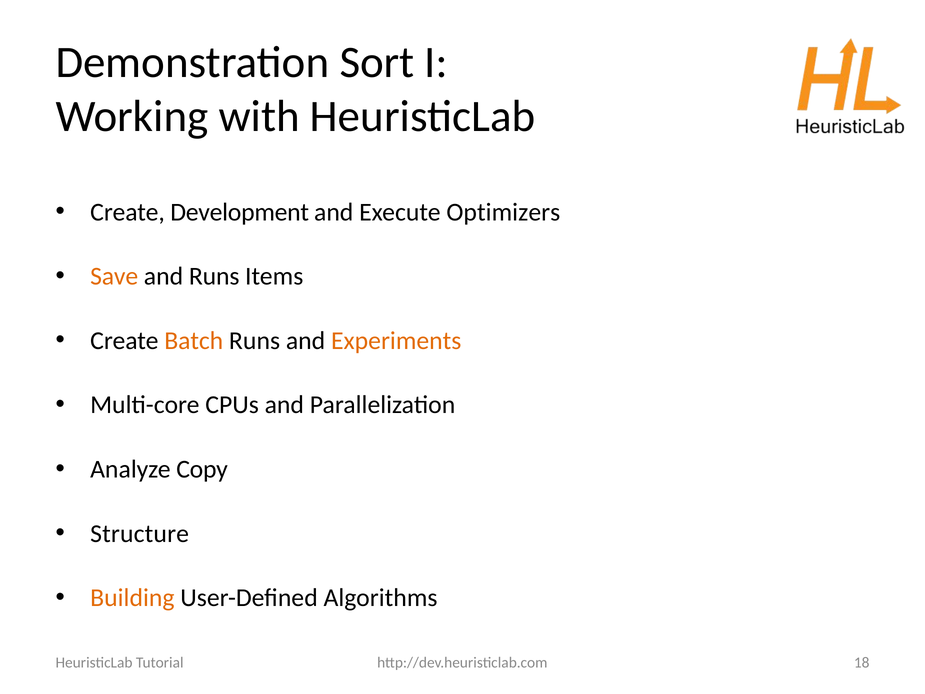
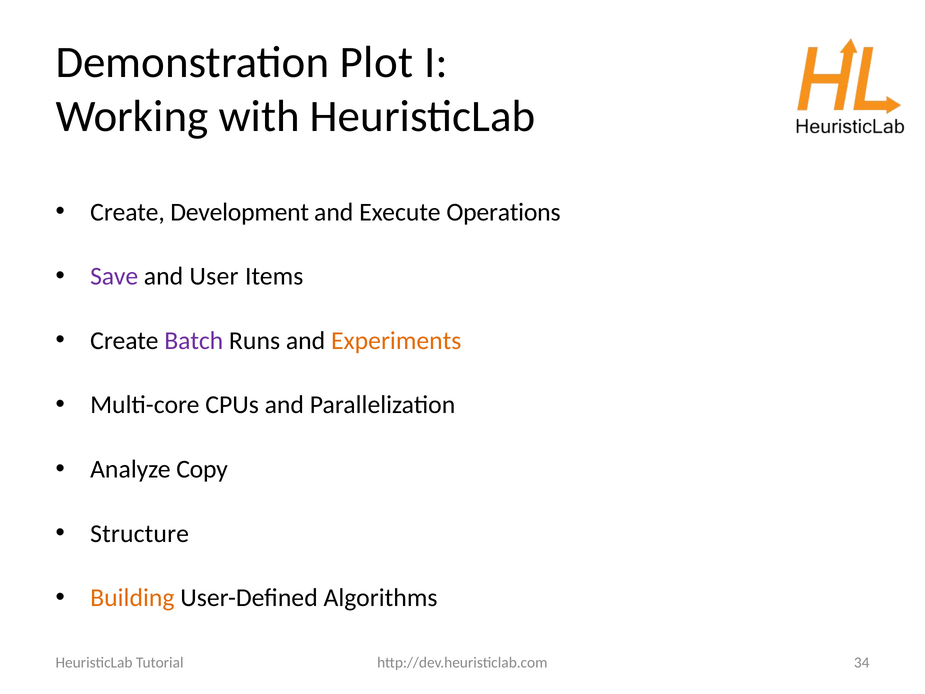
Sort: Sort -> Plot
Optimizers: Optimizers -> Operations
Save colour: orange -> purple
and Runs: Runs -> User
Batch colour: orange -> purple
18: 18 -> 34
